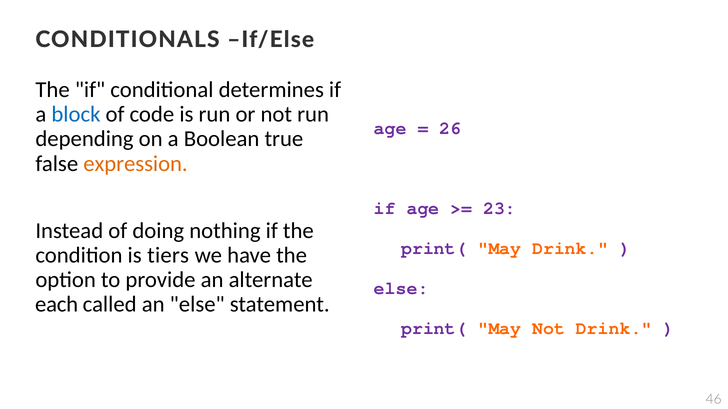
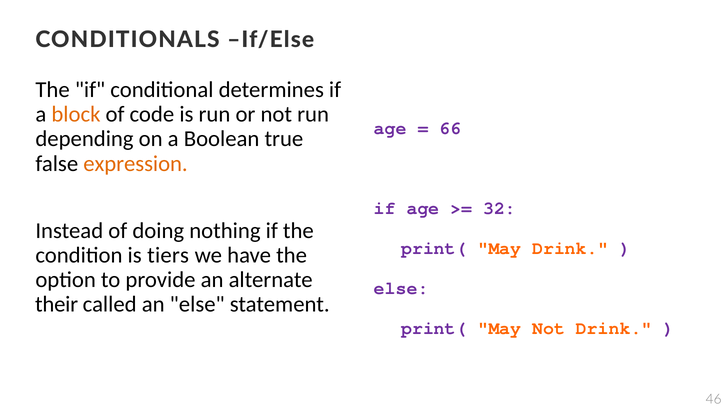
block colour: blue -> orange
26: 26 -> 66
23: 23 -> 32
each: each -> their
